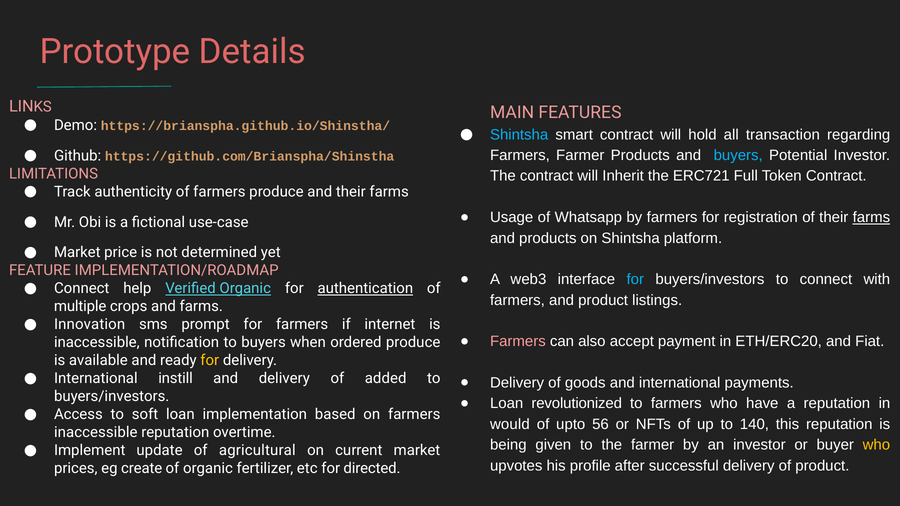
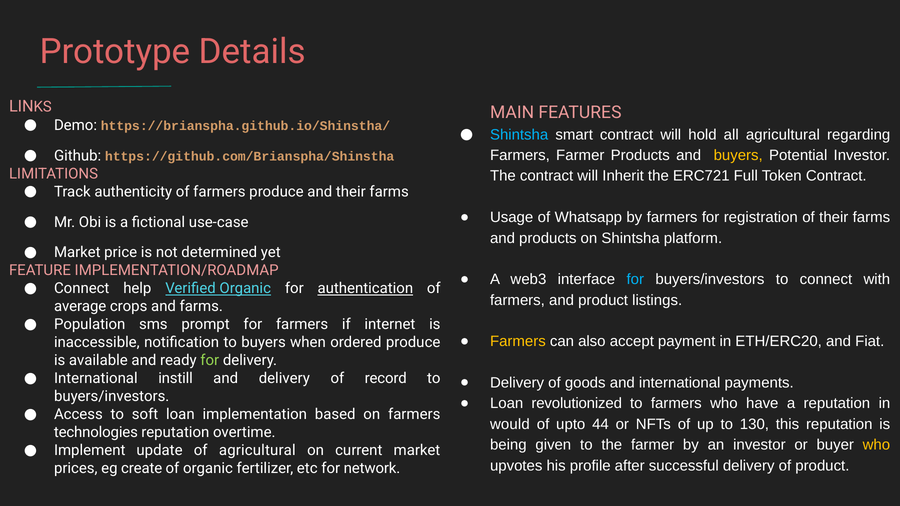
all transaction: transaction -> agricultural
buyers at (738, 155) colour: light blue -> yellow
farms at (871, 218) underline: present -> none
multiple: multiple -> average
Innovation: Innovation -> Population
Farmers at (518, 342) colour: pink -> yellow
for at (210, 361) colour: yellow -> light green
added: added -> record
56: 56 -> 44
140: 140 -> 130
inaccessible at (96, 433): inaccessible -> technologies
directed: directed -> network
